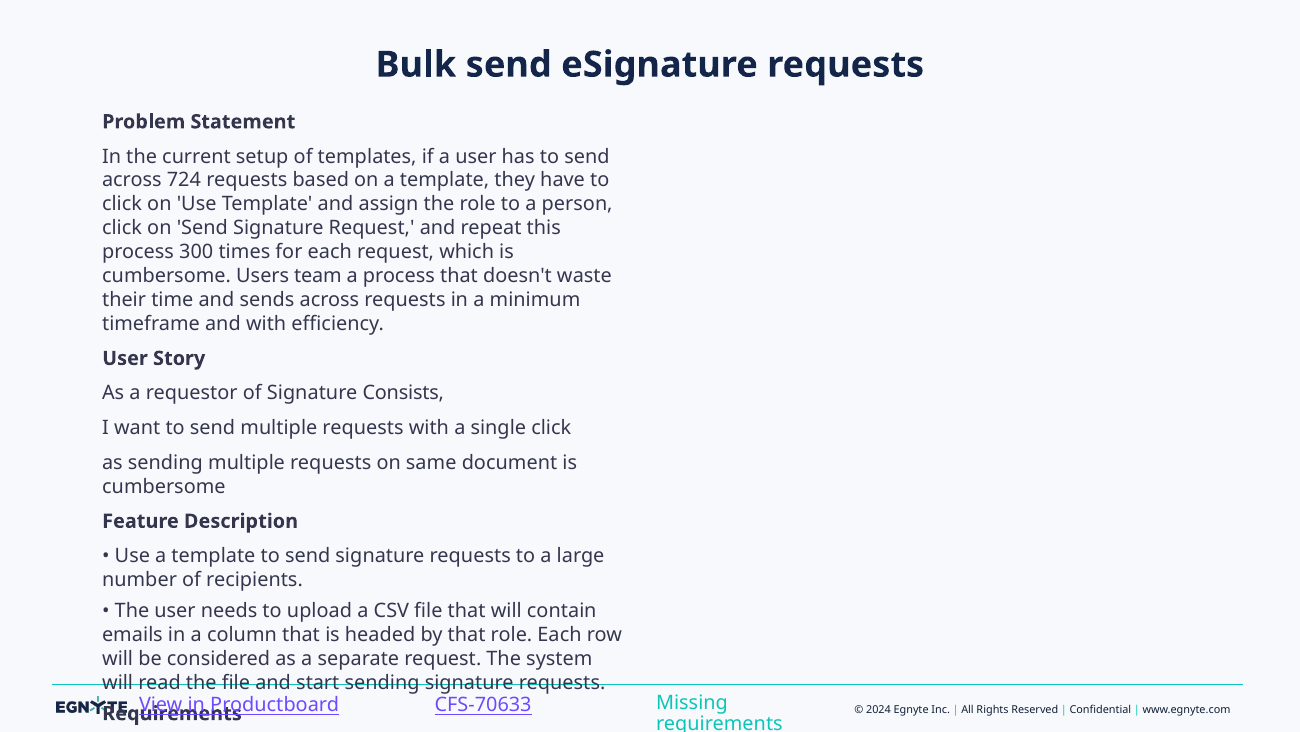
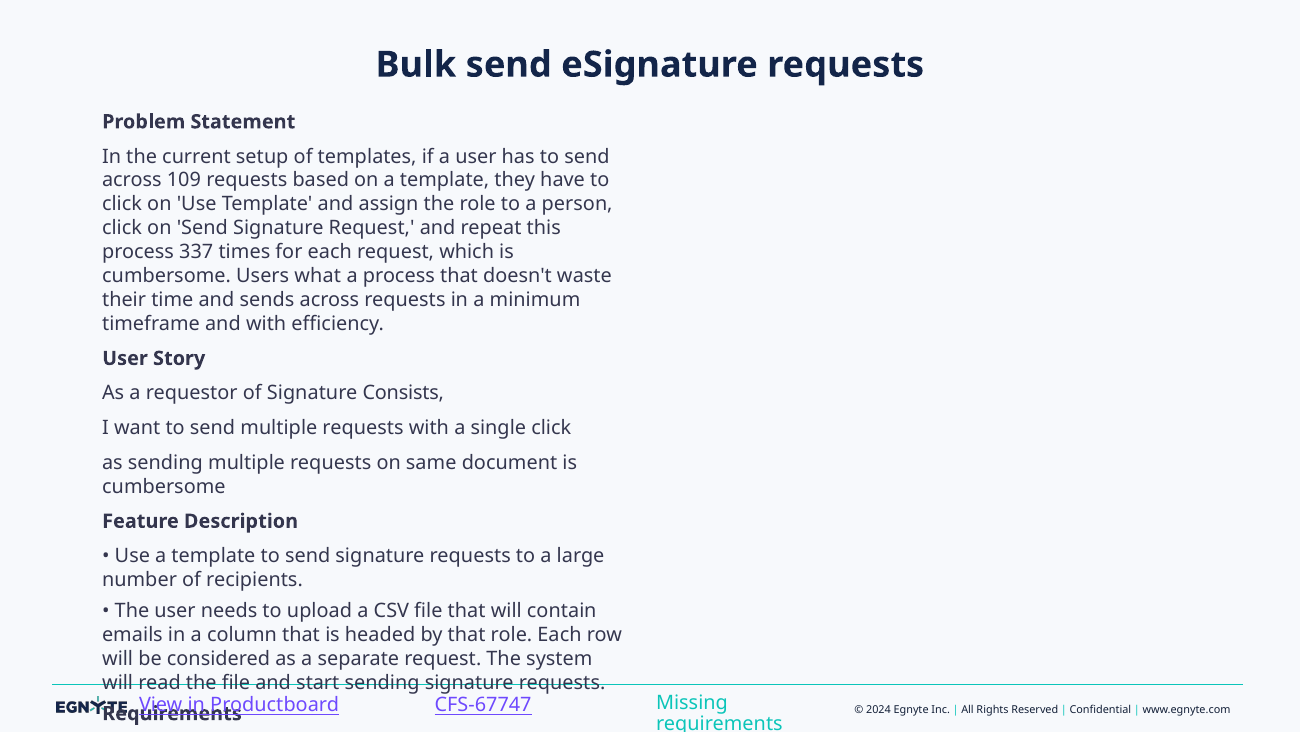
724: 724 -> 109
300: 300 -> 337
team: team -> what
CFS-70633: CFS-70633 -> CFS-67747
